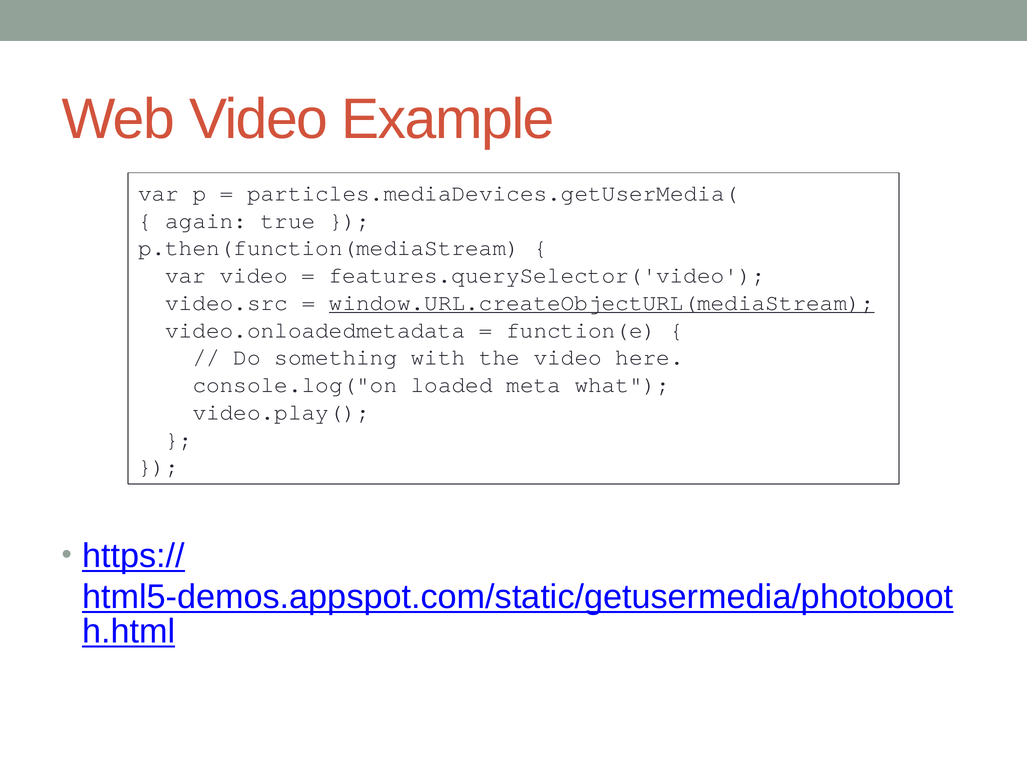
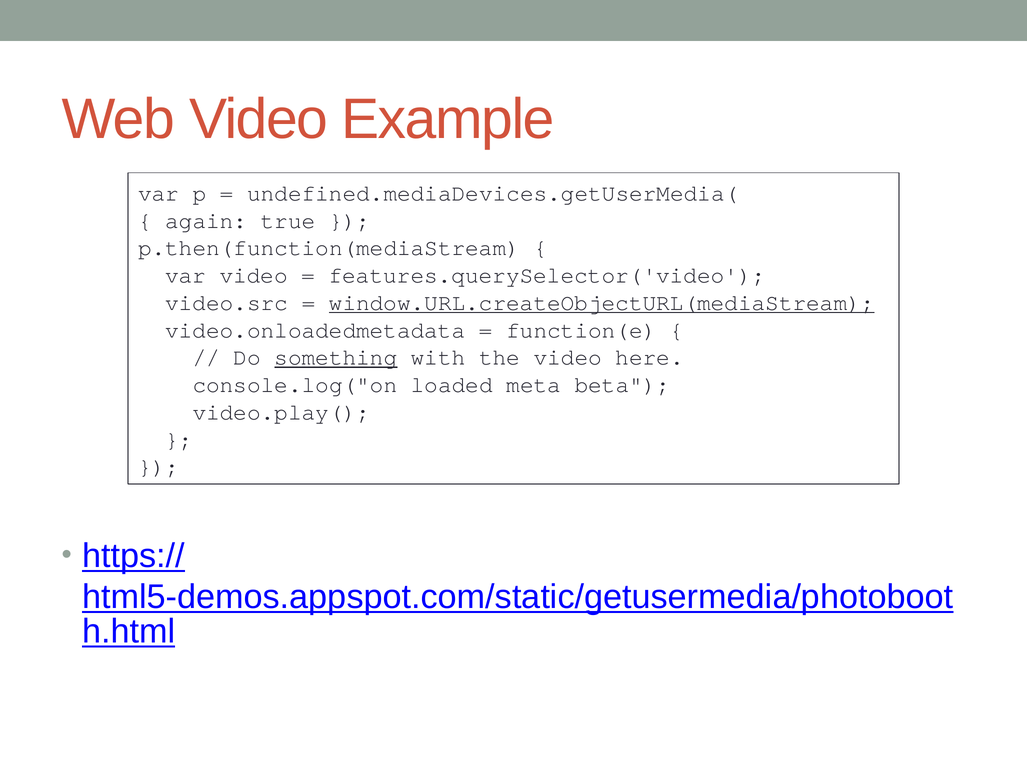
particles.mediaDevices.getUserMedia(: particles.mediaDevices.getUserMedia( -> undefined.mediaDevices.getUserMedia(
something underline: none -> present
what: what -> beta
